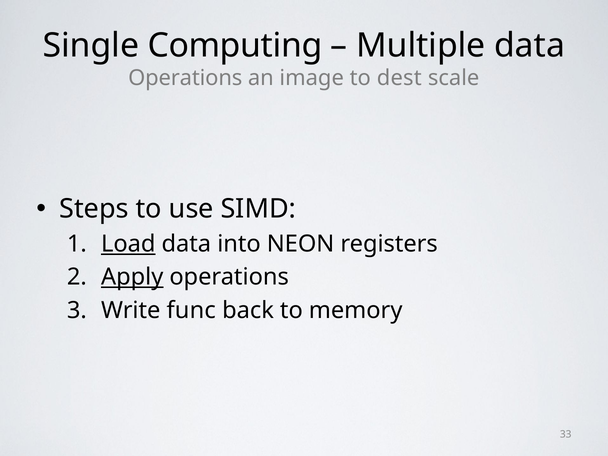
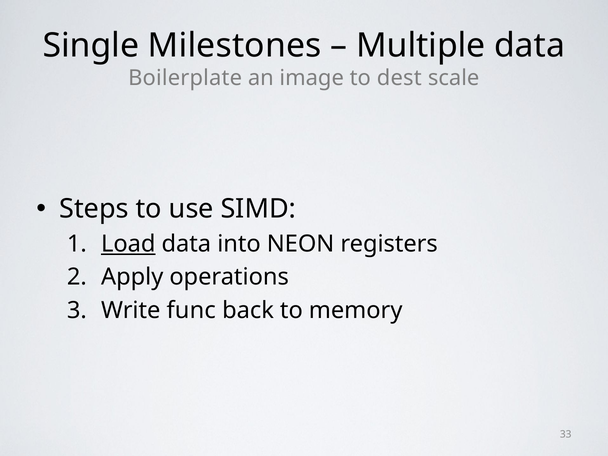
Computing: Computing -> Milestones
Operations at (185, 78): Operations -> Boilerplate
Apply underline: present -> none
